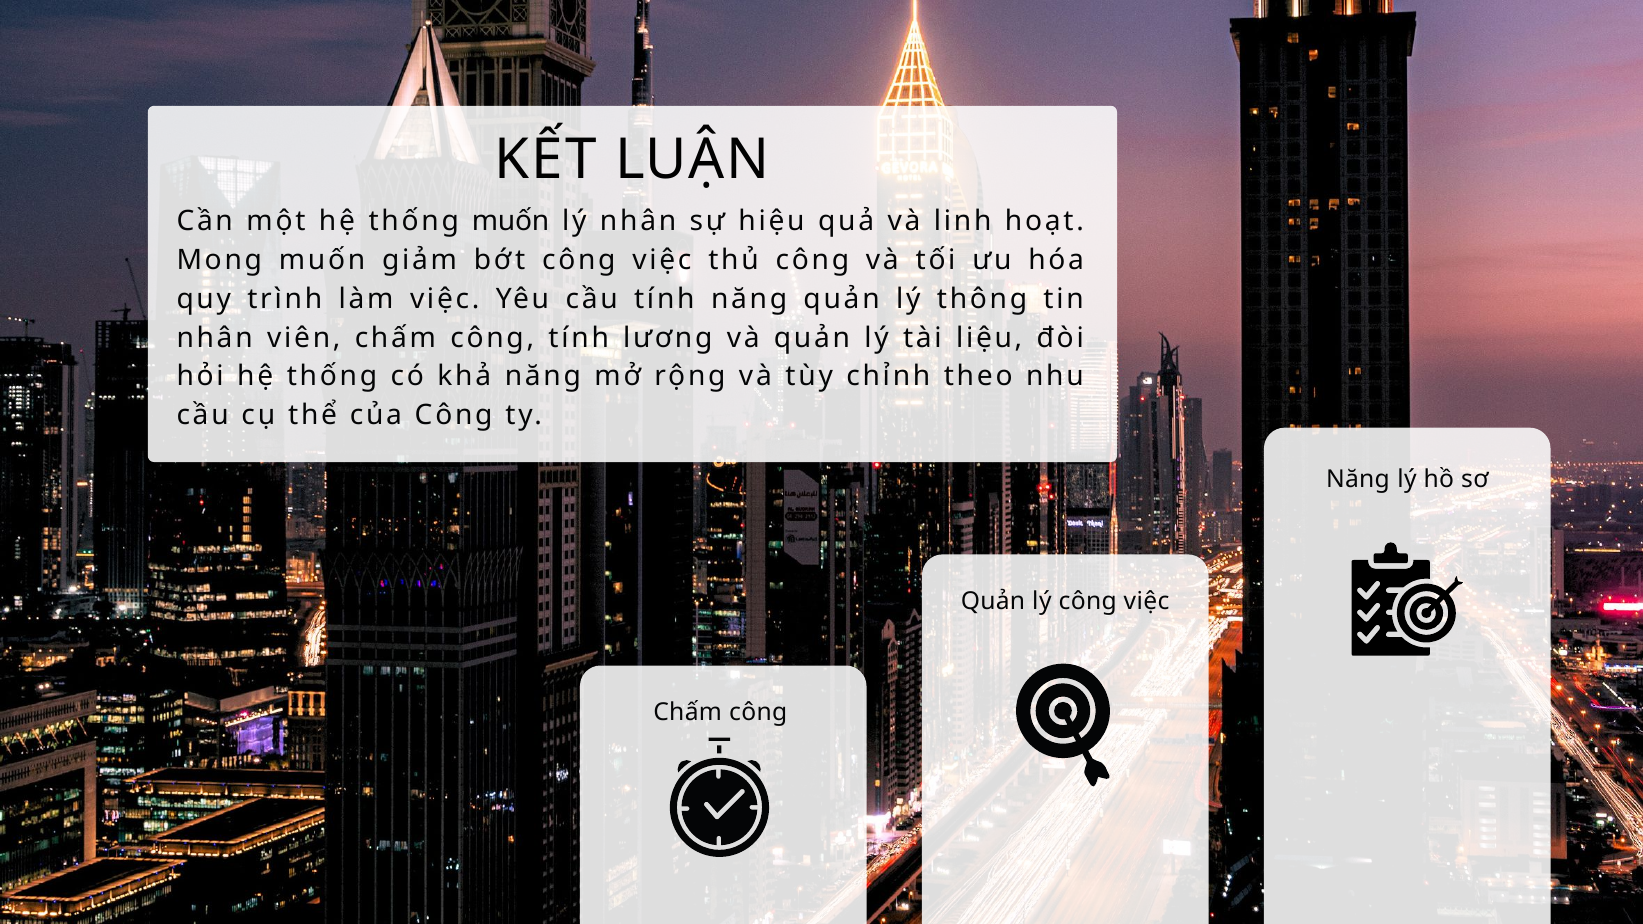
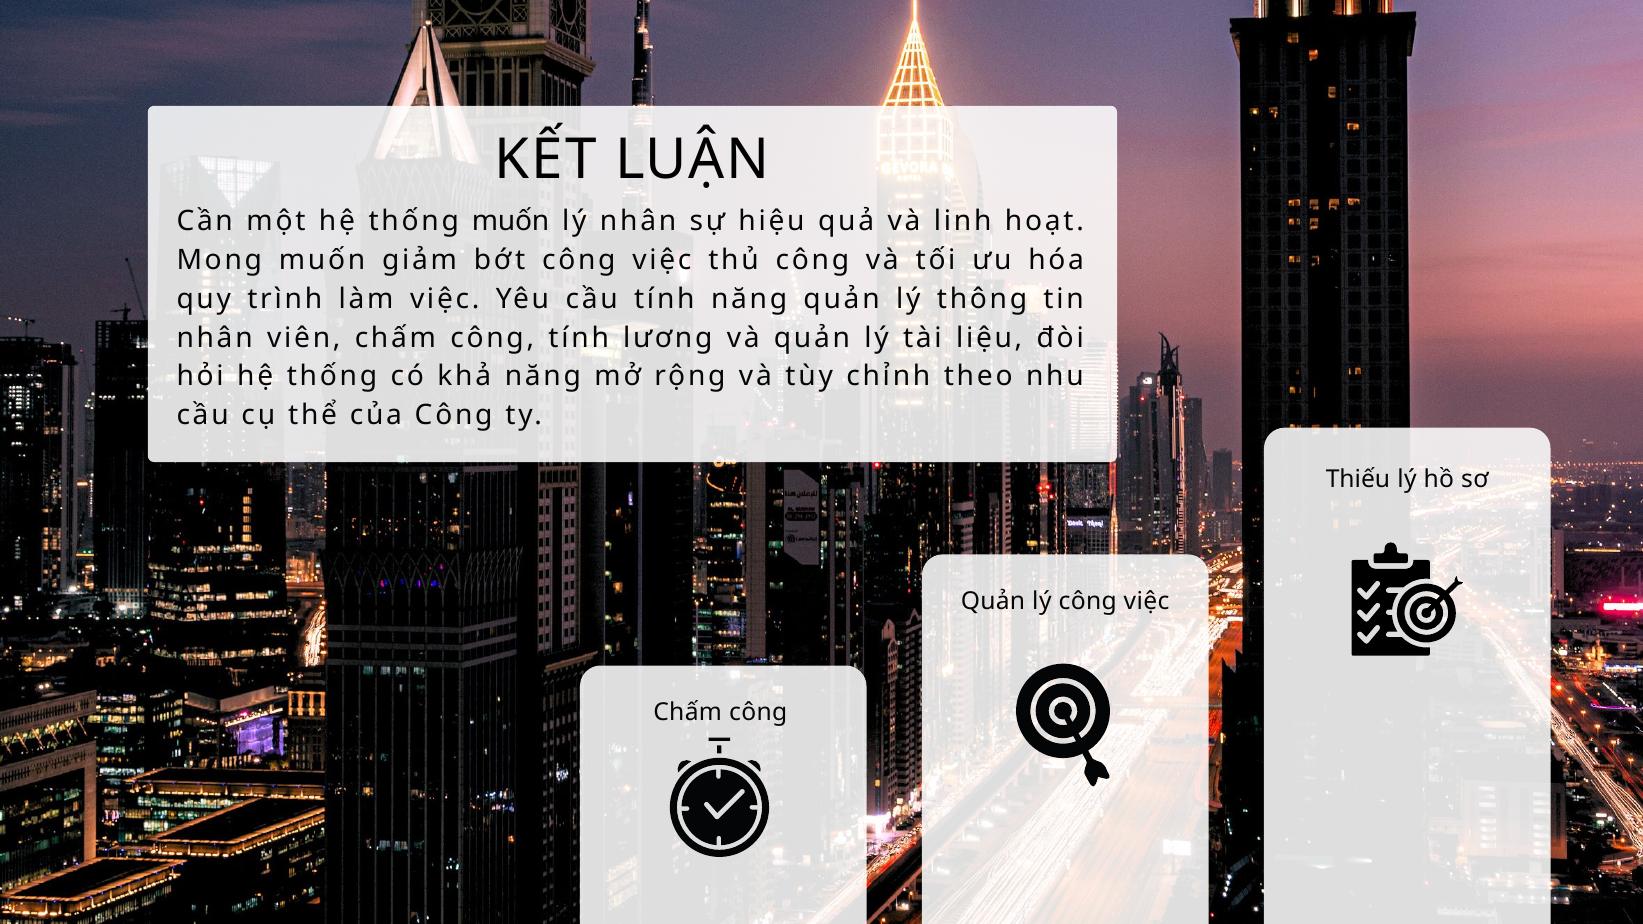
Năng at (1358, 480): Năng -> Thiếu
